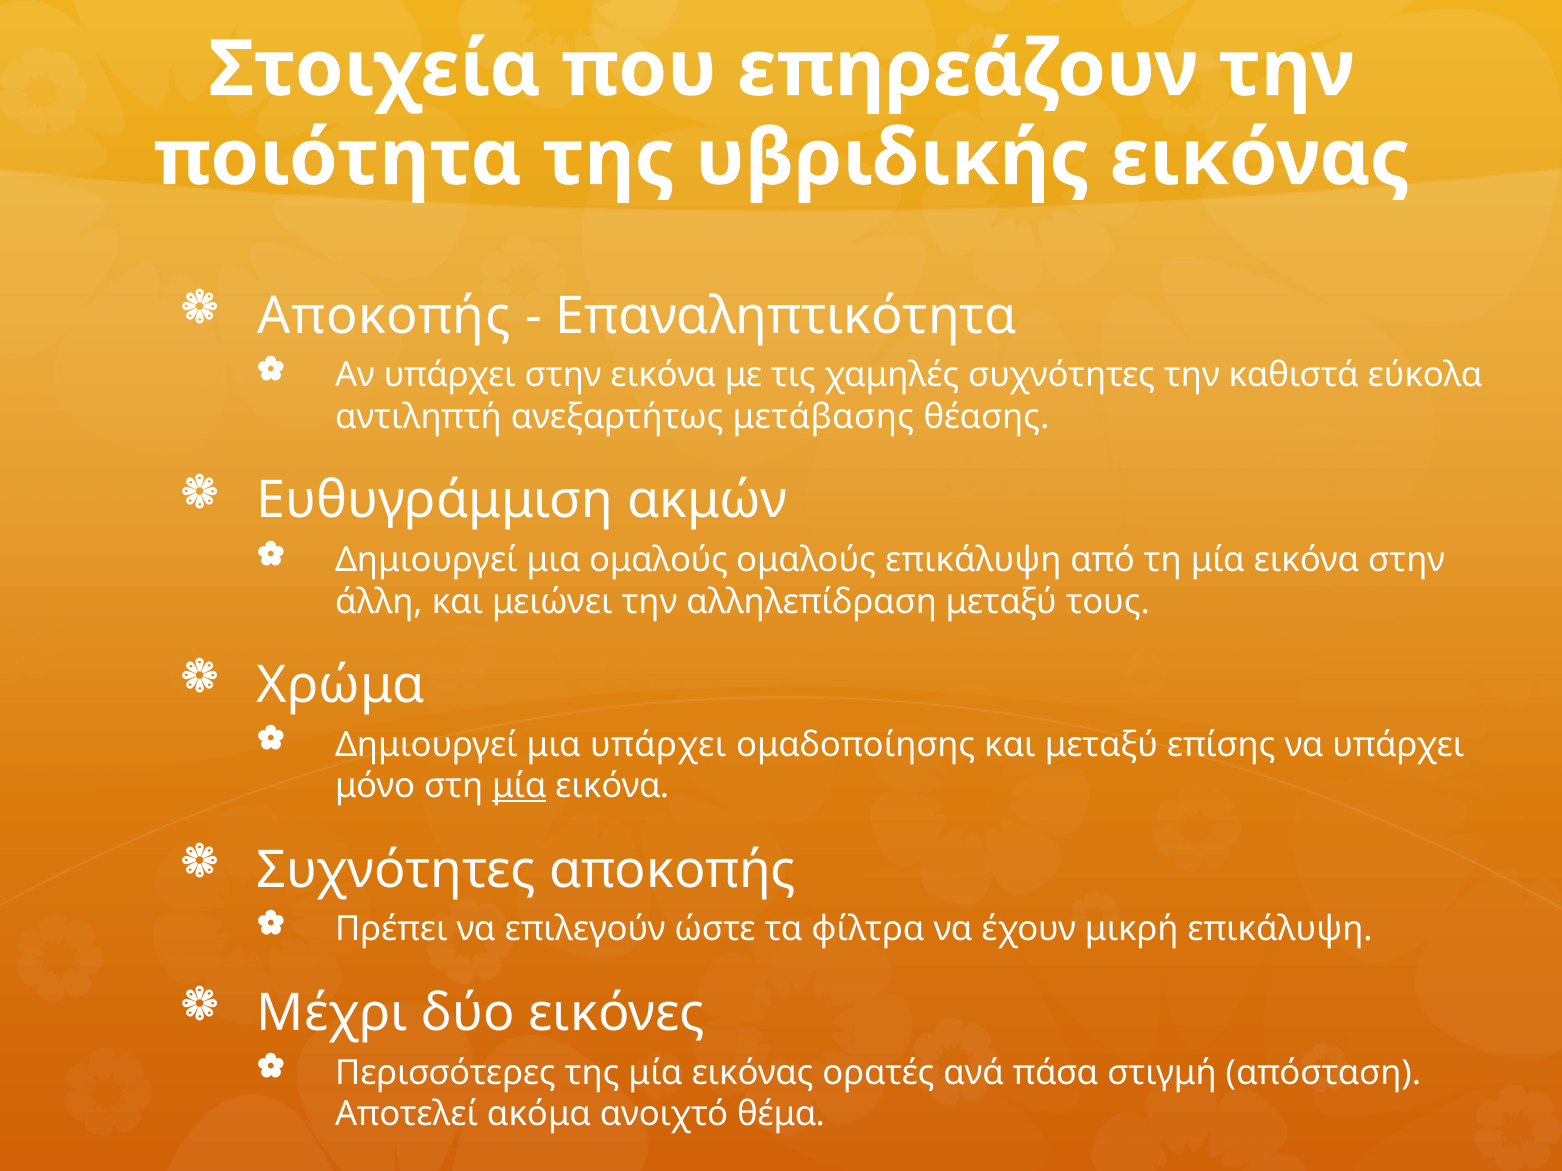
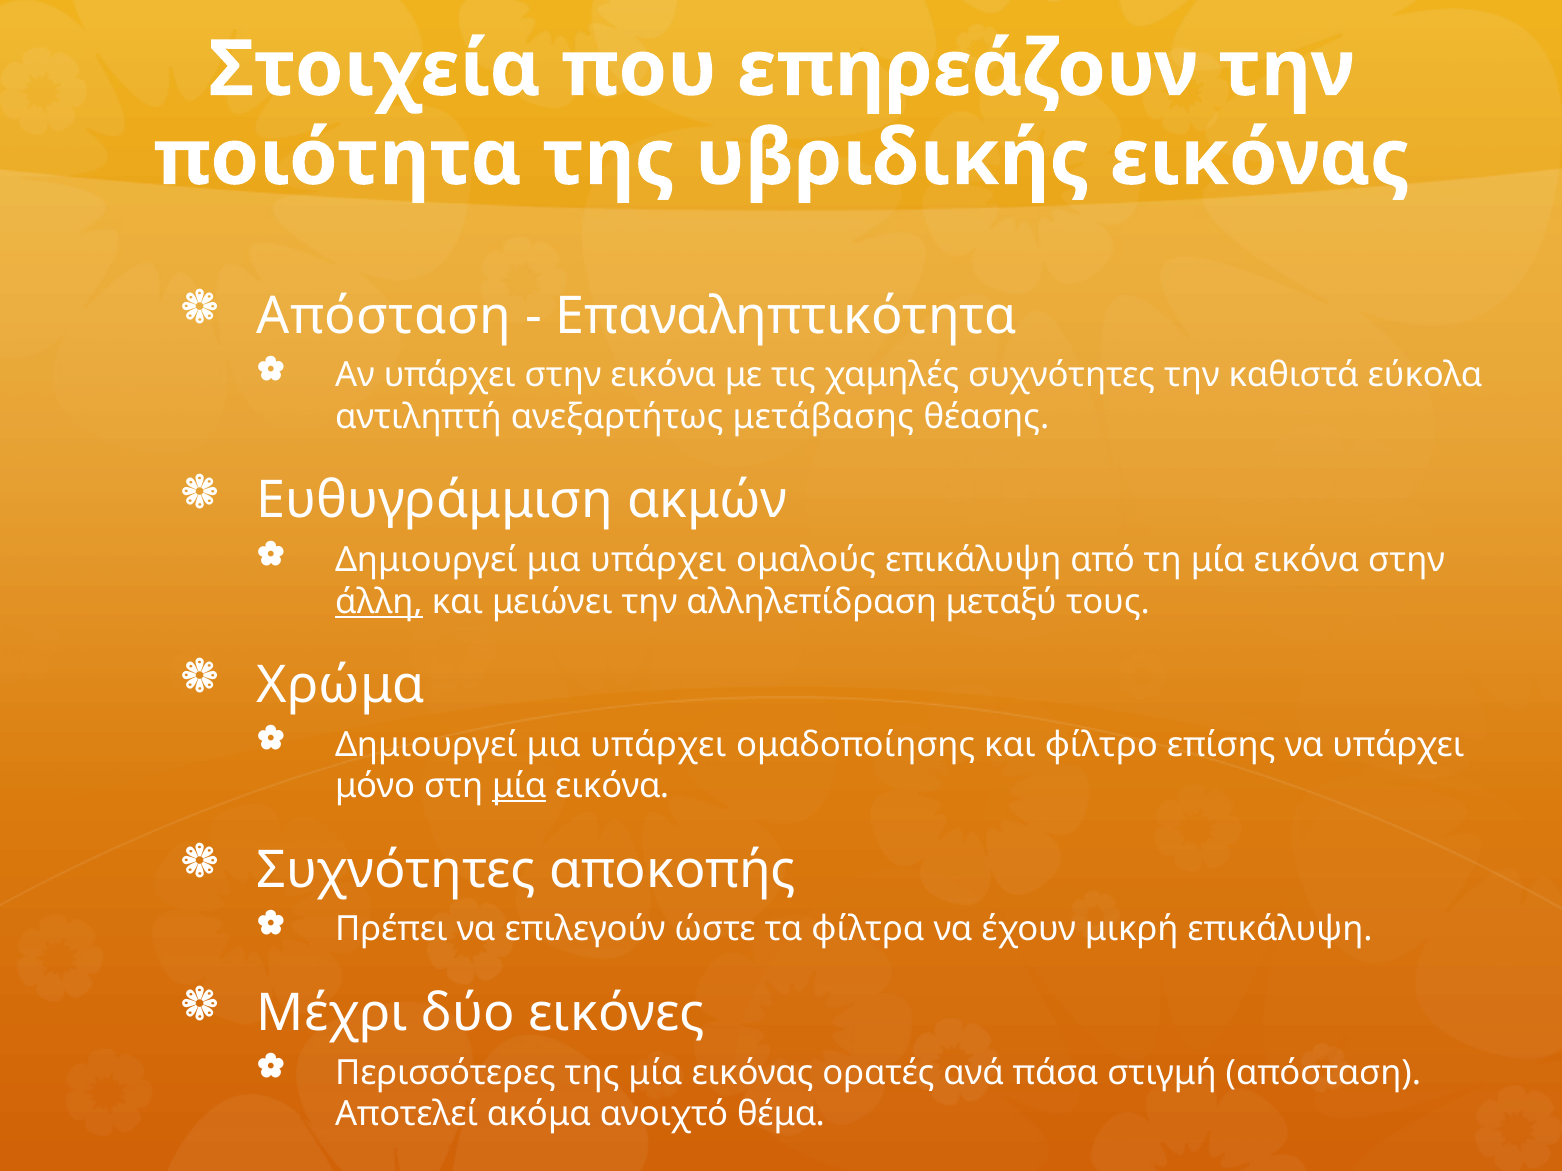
Αποκοπής at (384, 316): Αποκοπής -> Απόσταση
ομαλούς at (659, 560): ομαλούς -> υπάρχει
άλλη underline: none -> present
και μεταξύ: μεταξύ -> φίλτρο
